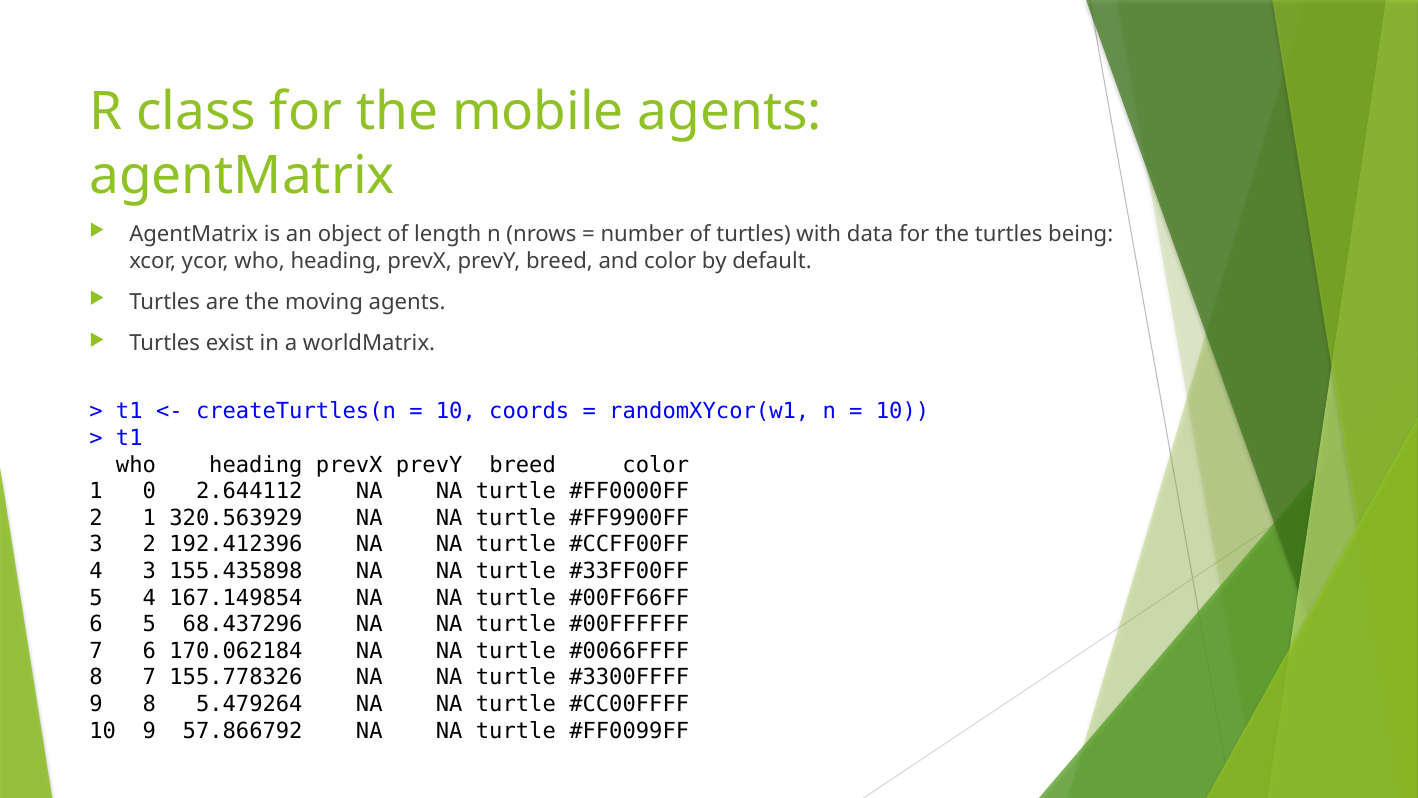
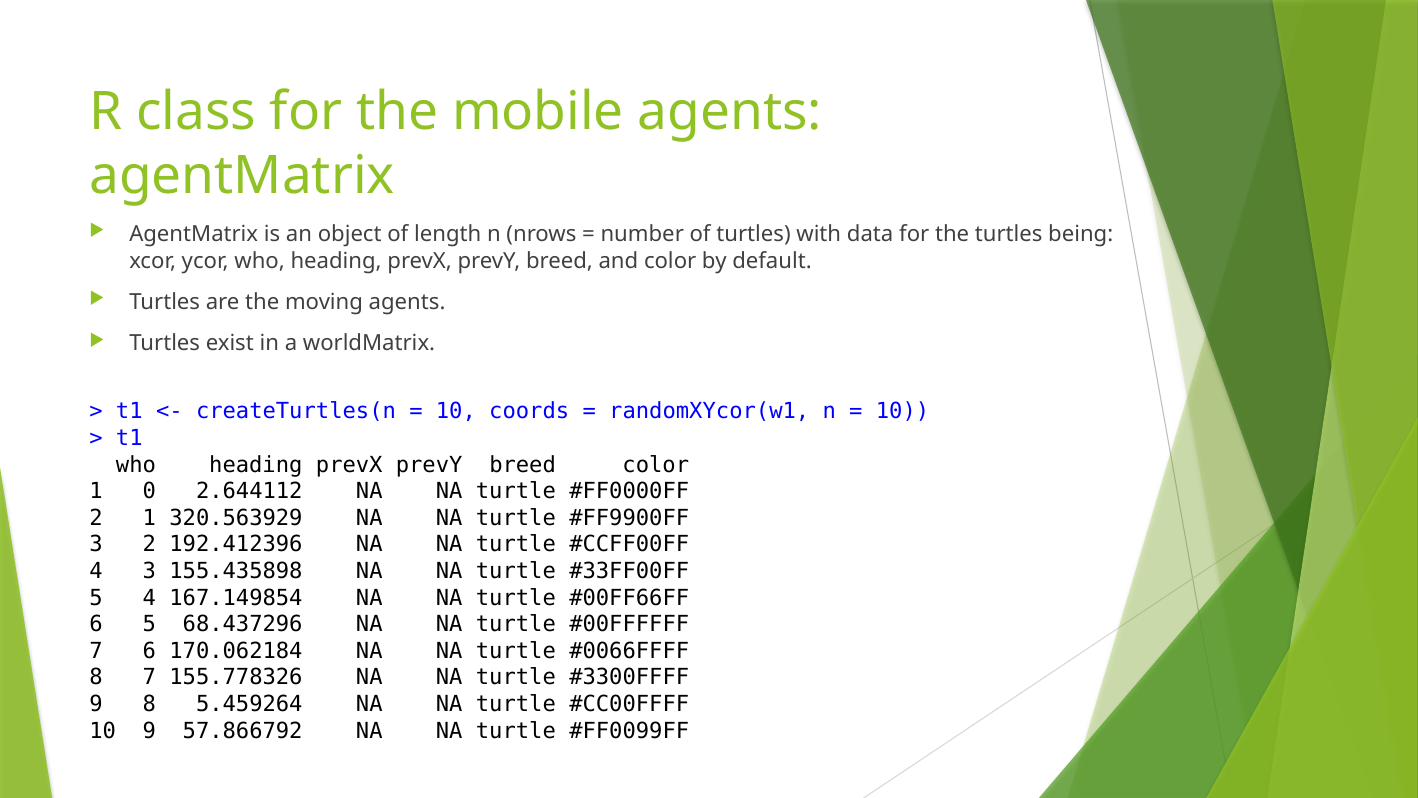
5.479264: 5.479264 -> 5.459264
